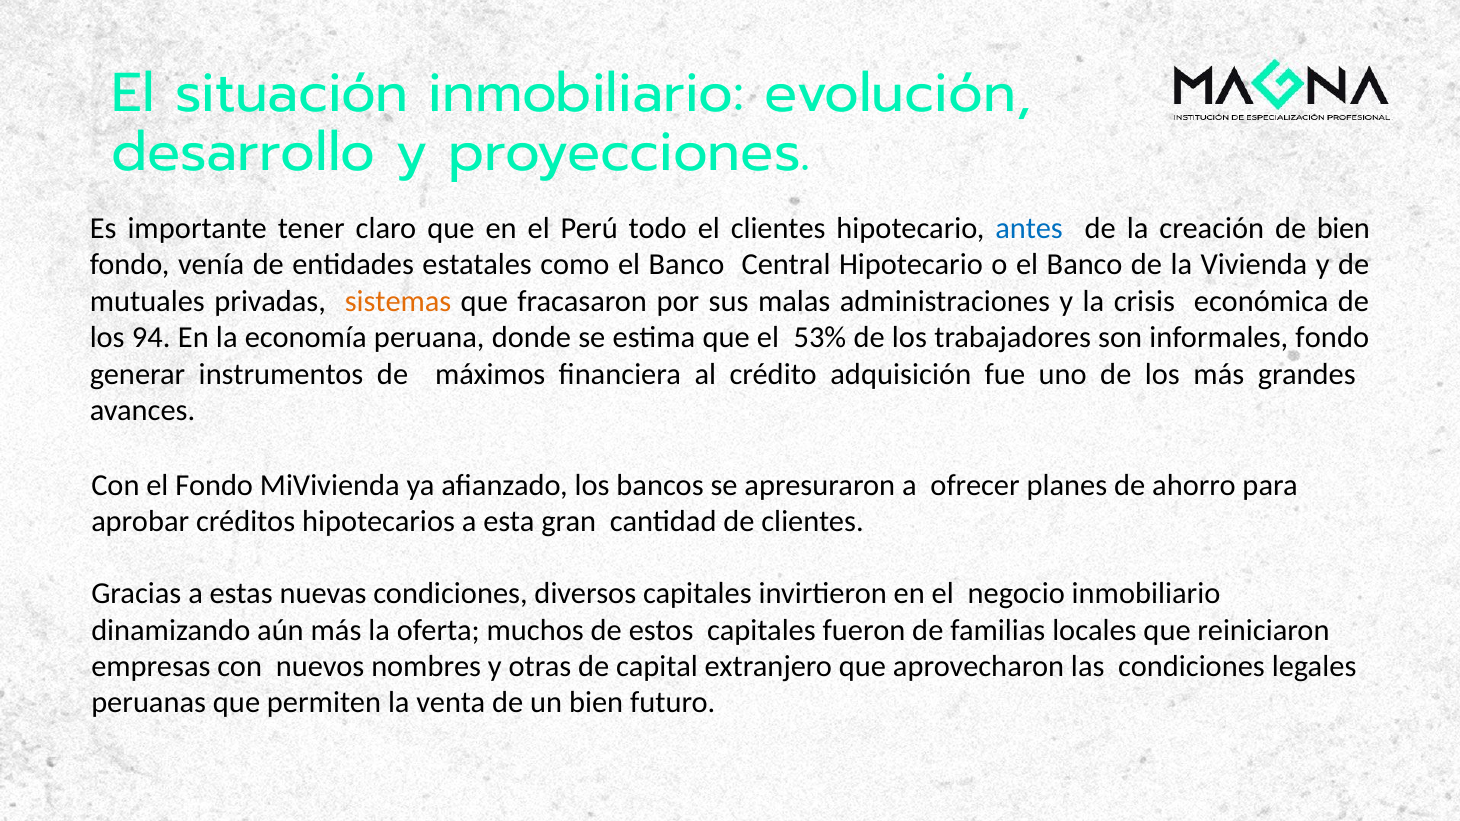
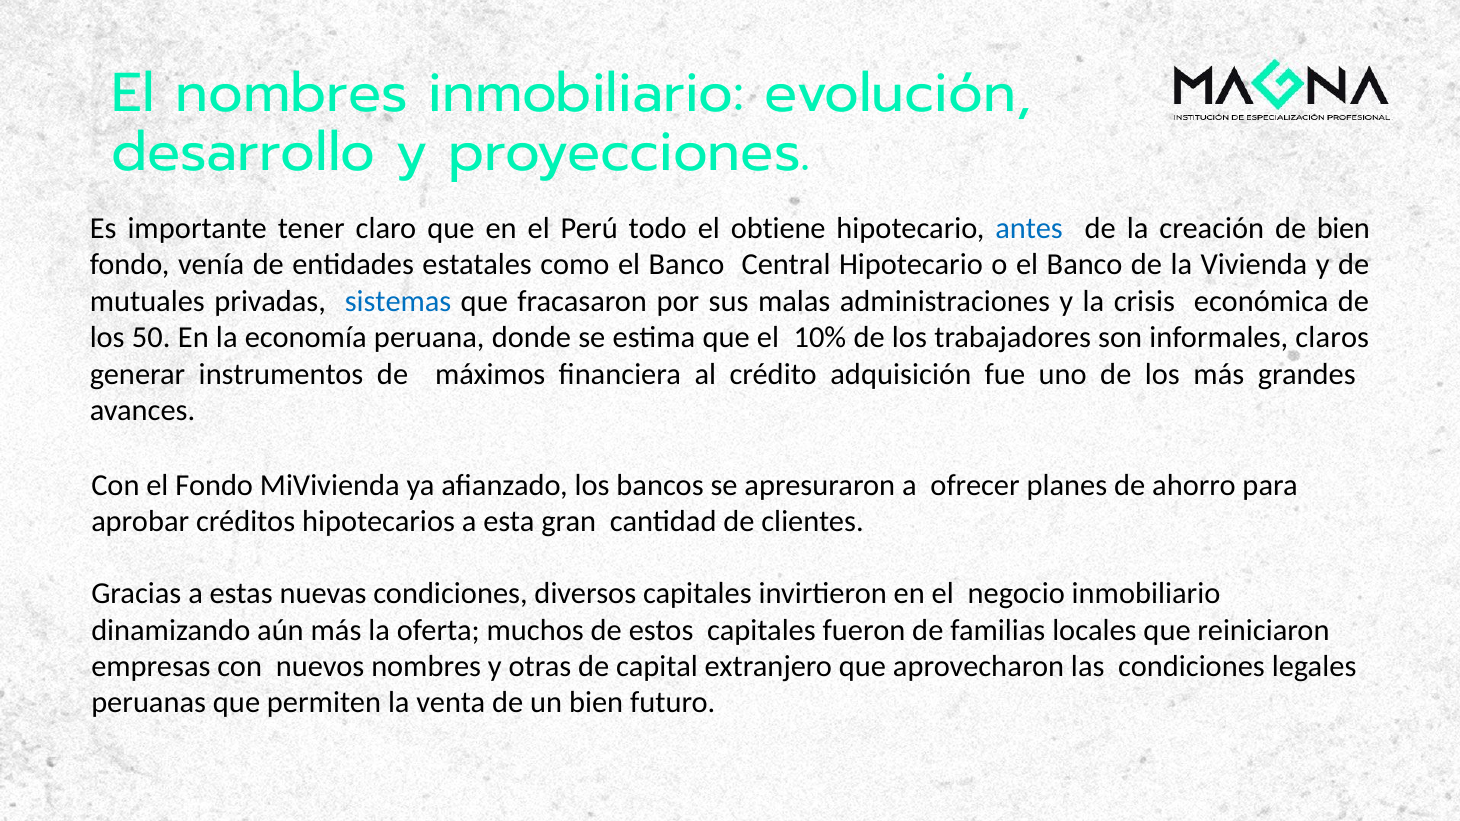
El situación: situación -> nombres
el clientes: clientes -> obtiene
sistemas colour: orange -> blue
94: 94 -> 50
53%: 53% -> 10%
informales fondo: fondo -> claros
